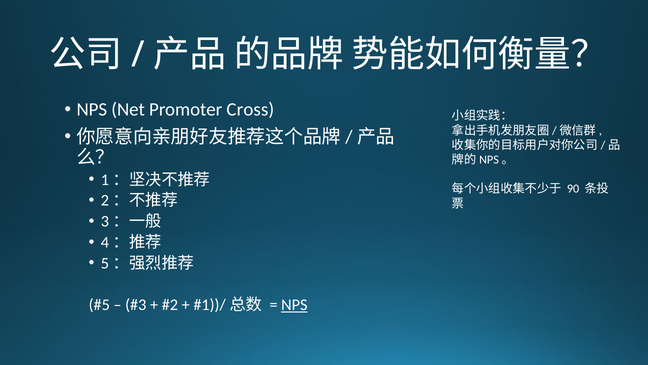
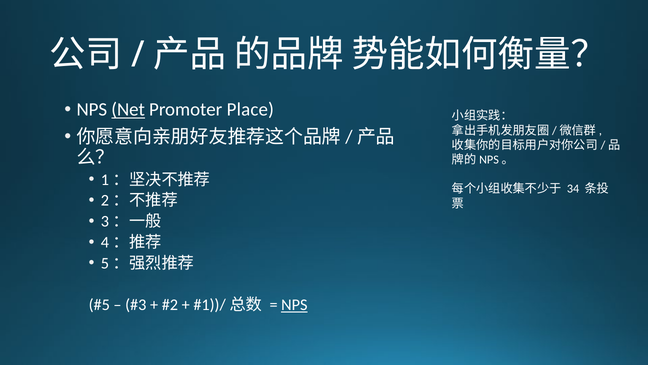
Net underline: none -> present
Cross: Cross -> Place
90: 90 -> 34
